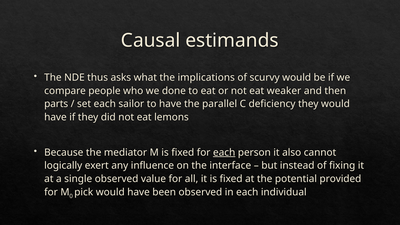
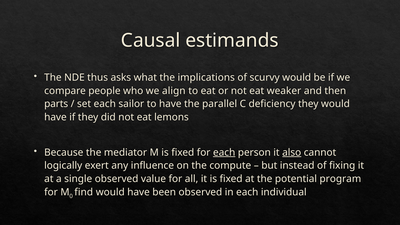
done: done -> align
also underline: none -> present
interface: interface -> compute
provided: provided -> program
pick: pick -> find
